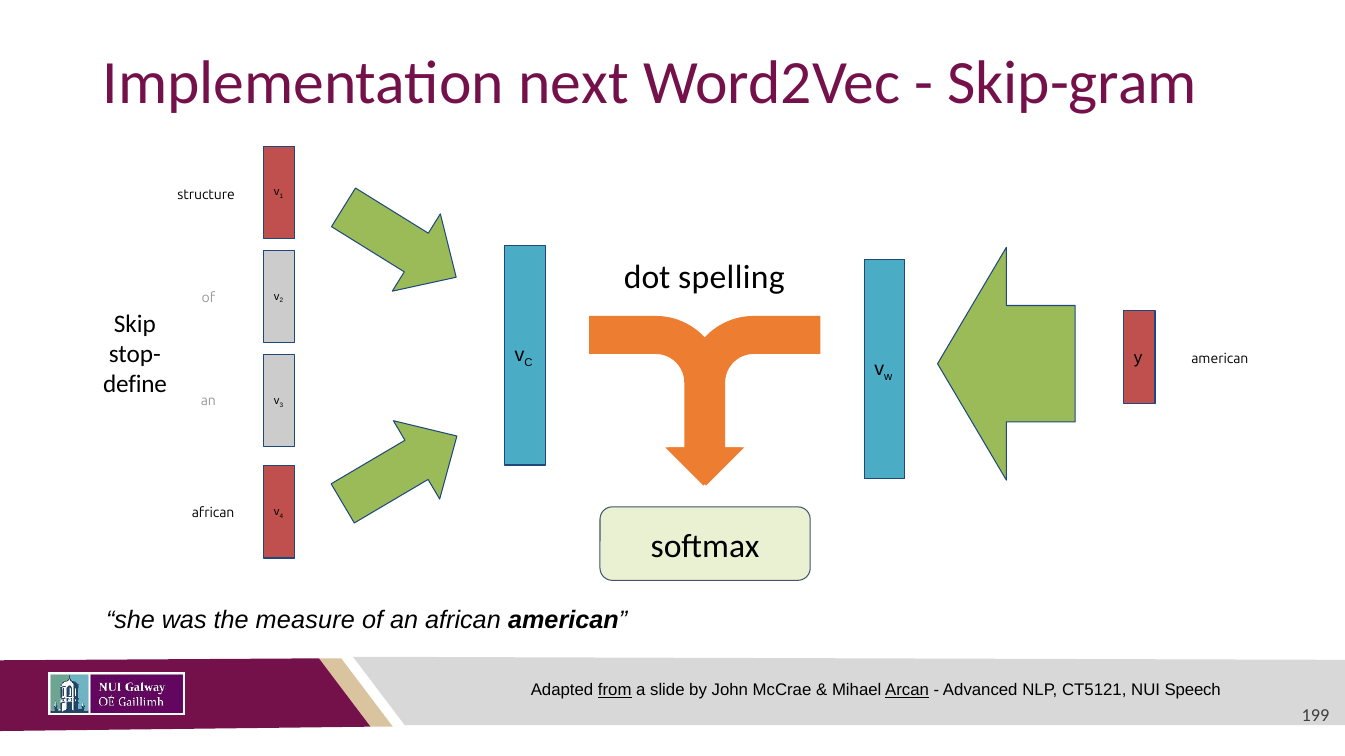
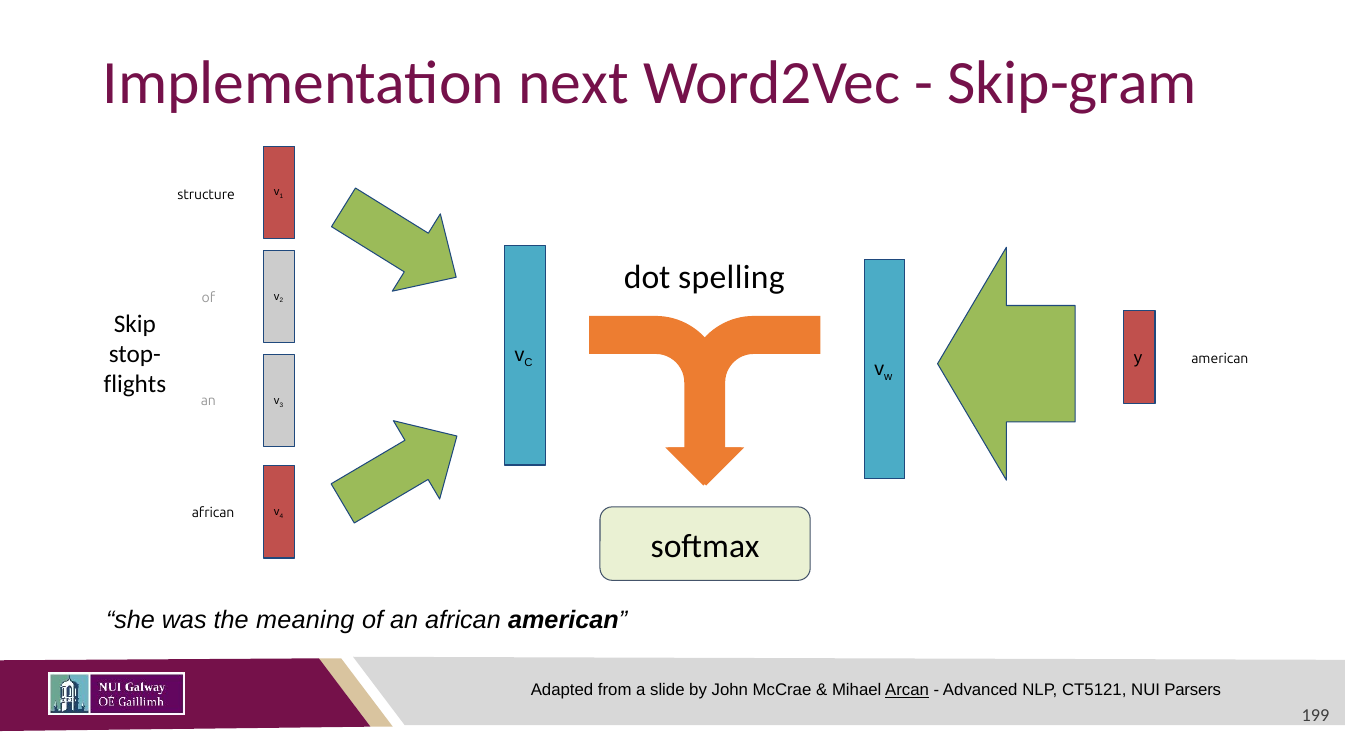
define: define -> flights
measure: measure -> meaning
from underline: present -> none
Speech: Speech -> Parsers
